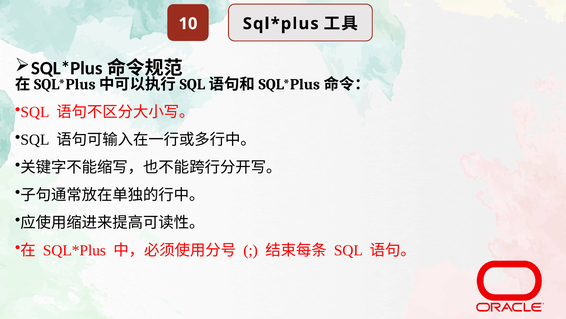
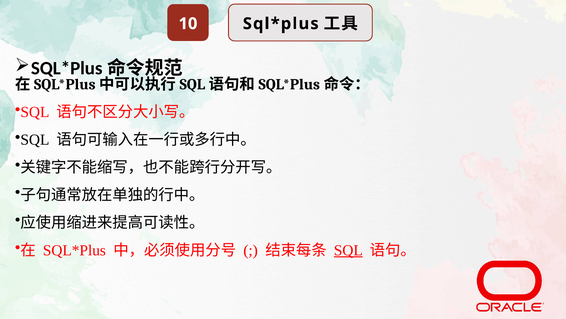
SQL at (348, 250) underline: none -> present
